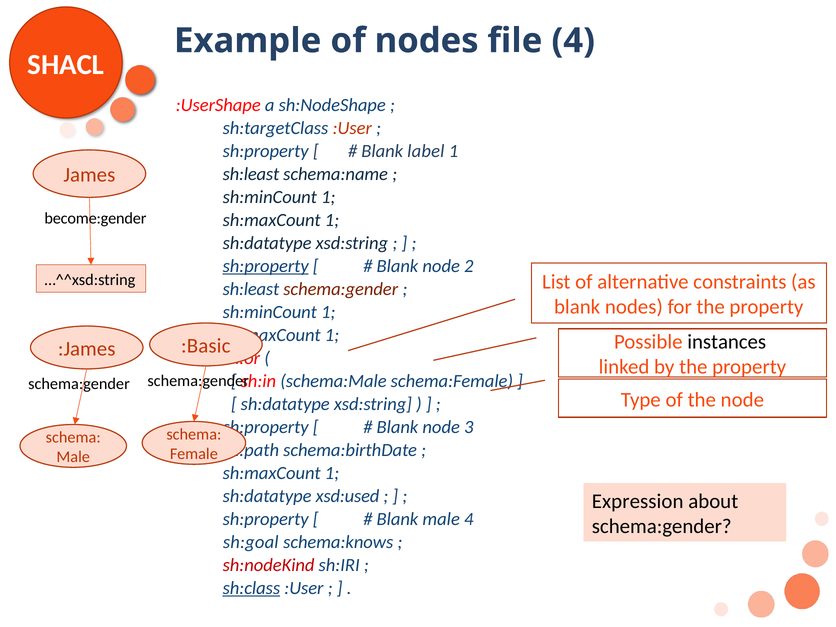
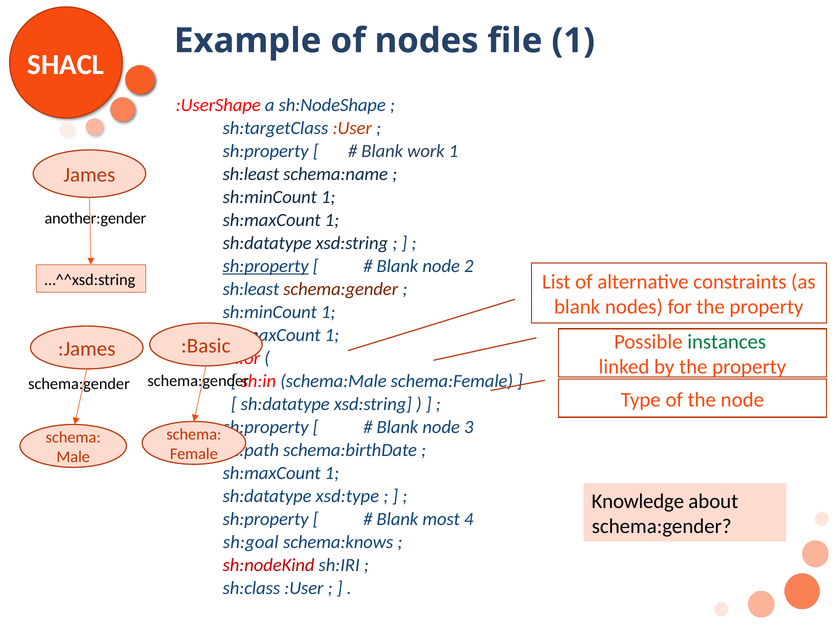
file 4: 4 -> 1
label: label -> work
become:gender: become:gender -> another:gender
instances colour: black -> green
xsd:used: xsd:used -> xsd:type
Expression: Expression -> Knowledge
Blank male: male -> most
sh:class underline: present -> none
